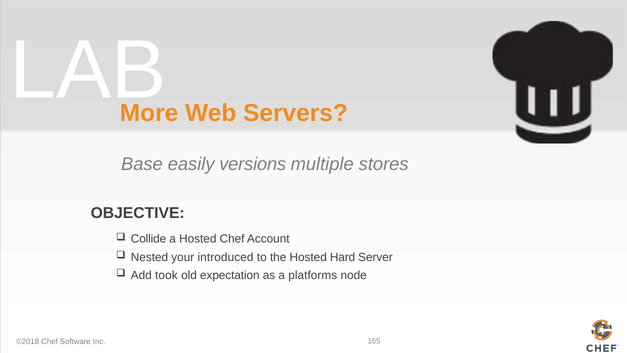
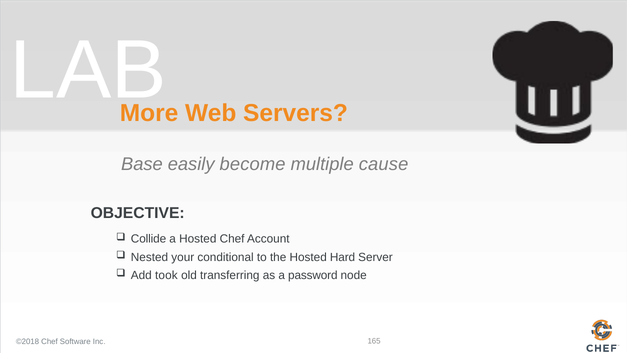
versions: versions -> become
stores: stores -> cause
introduced: introduced -> conditional
expectation: expectation -> transferring
platforms: platforms -> password
